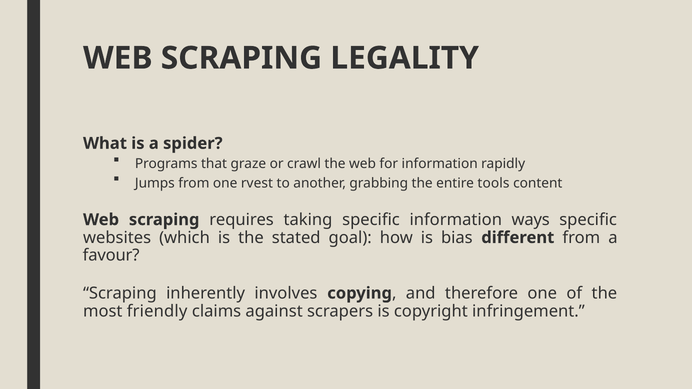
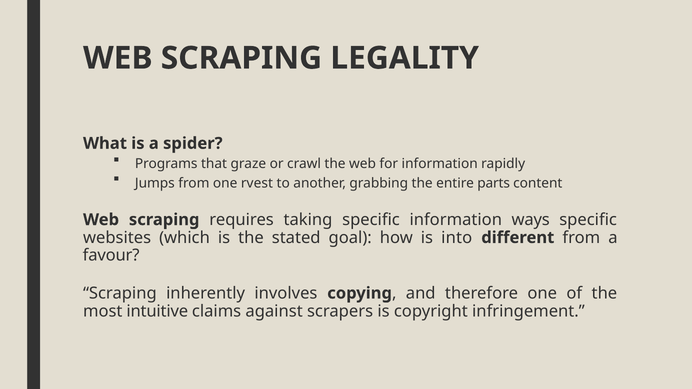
tools: tools -> parts
bias: bias -> into
friendly: friendly -> intuitive
